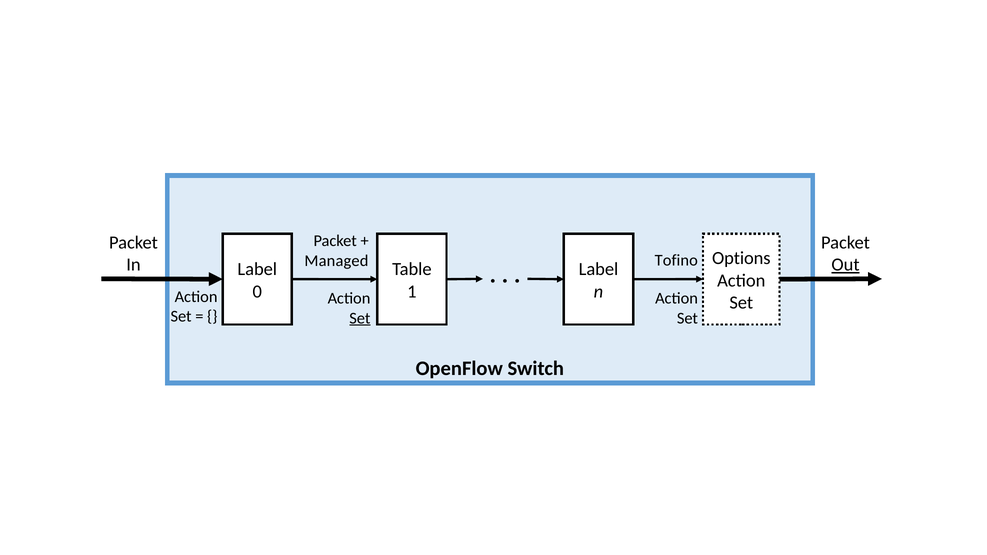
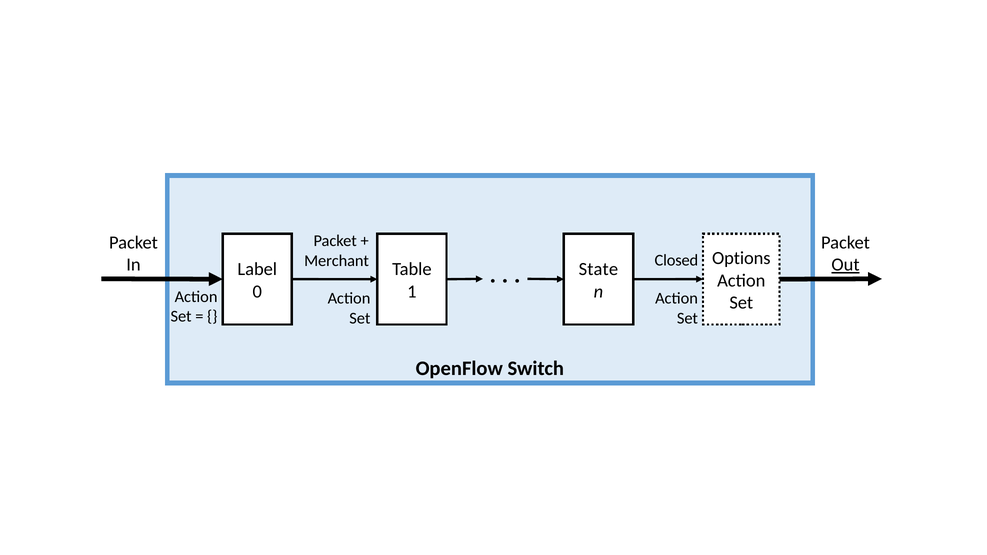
Tofino: Tofino -> Closed
Managed: Managed -> Merchant
Label at (598, 269): Label -> State
Set at (360, 318) underline: present -> none
